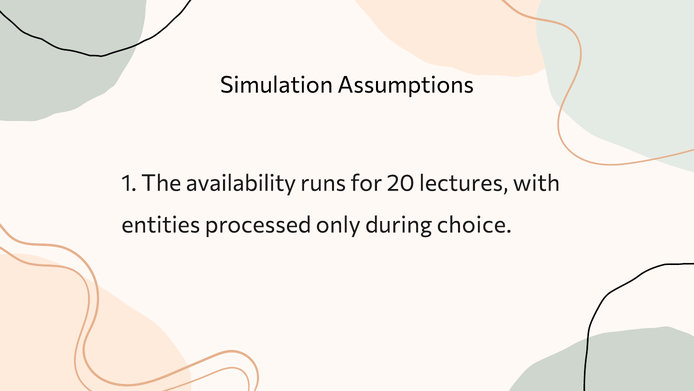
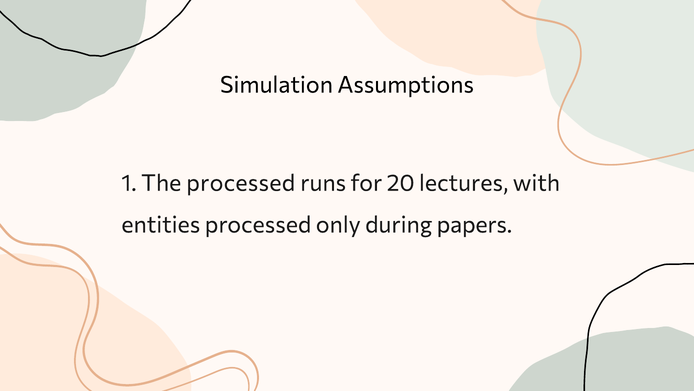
The availability: availability -> processed
choice: choice -> papers
